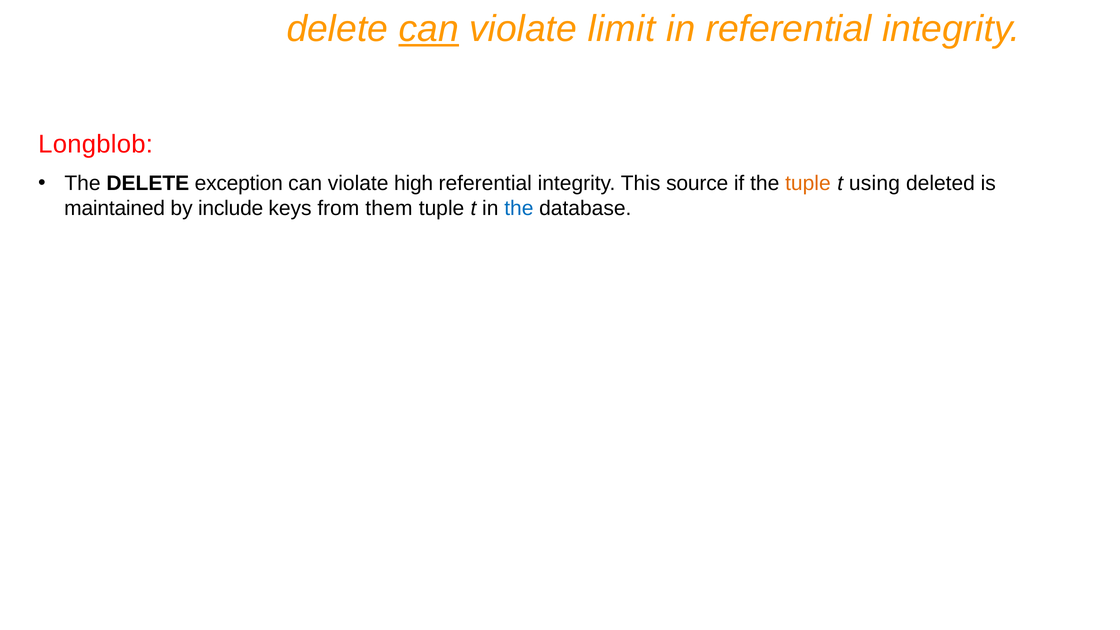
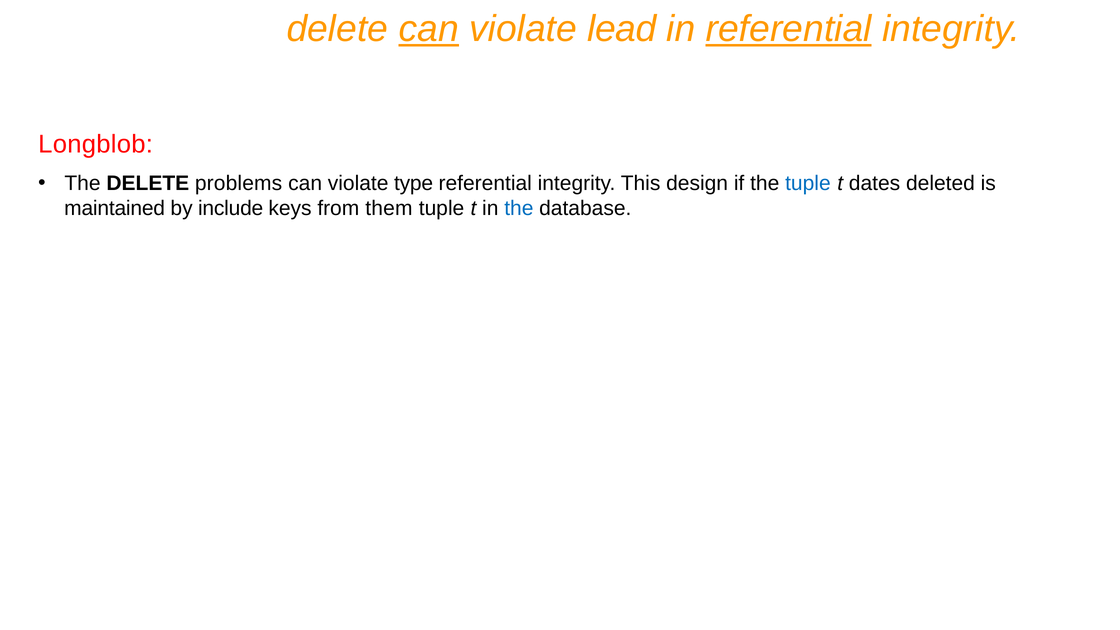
limit: limit -> lead
referential at (789, 29) underline: none -> present
exception: exception -> problems
high: high -> type
source: source -> design
tuple at (808, 183) colour: orange -> blue
using: using -> dates
